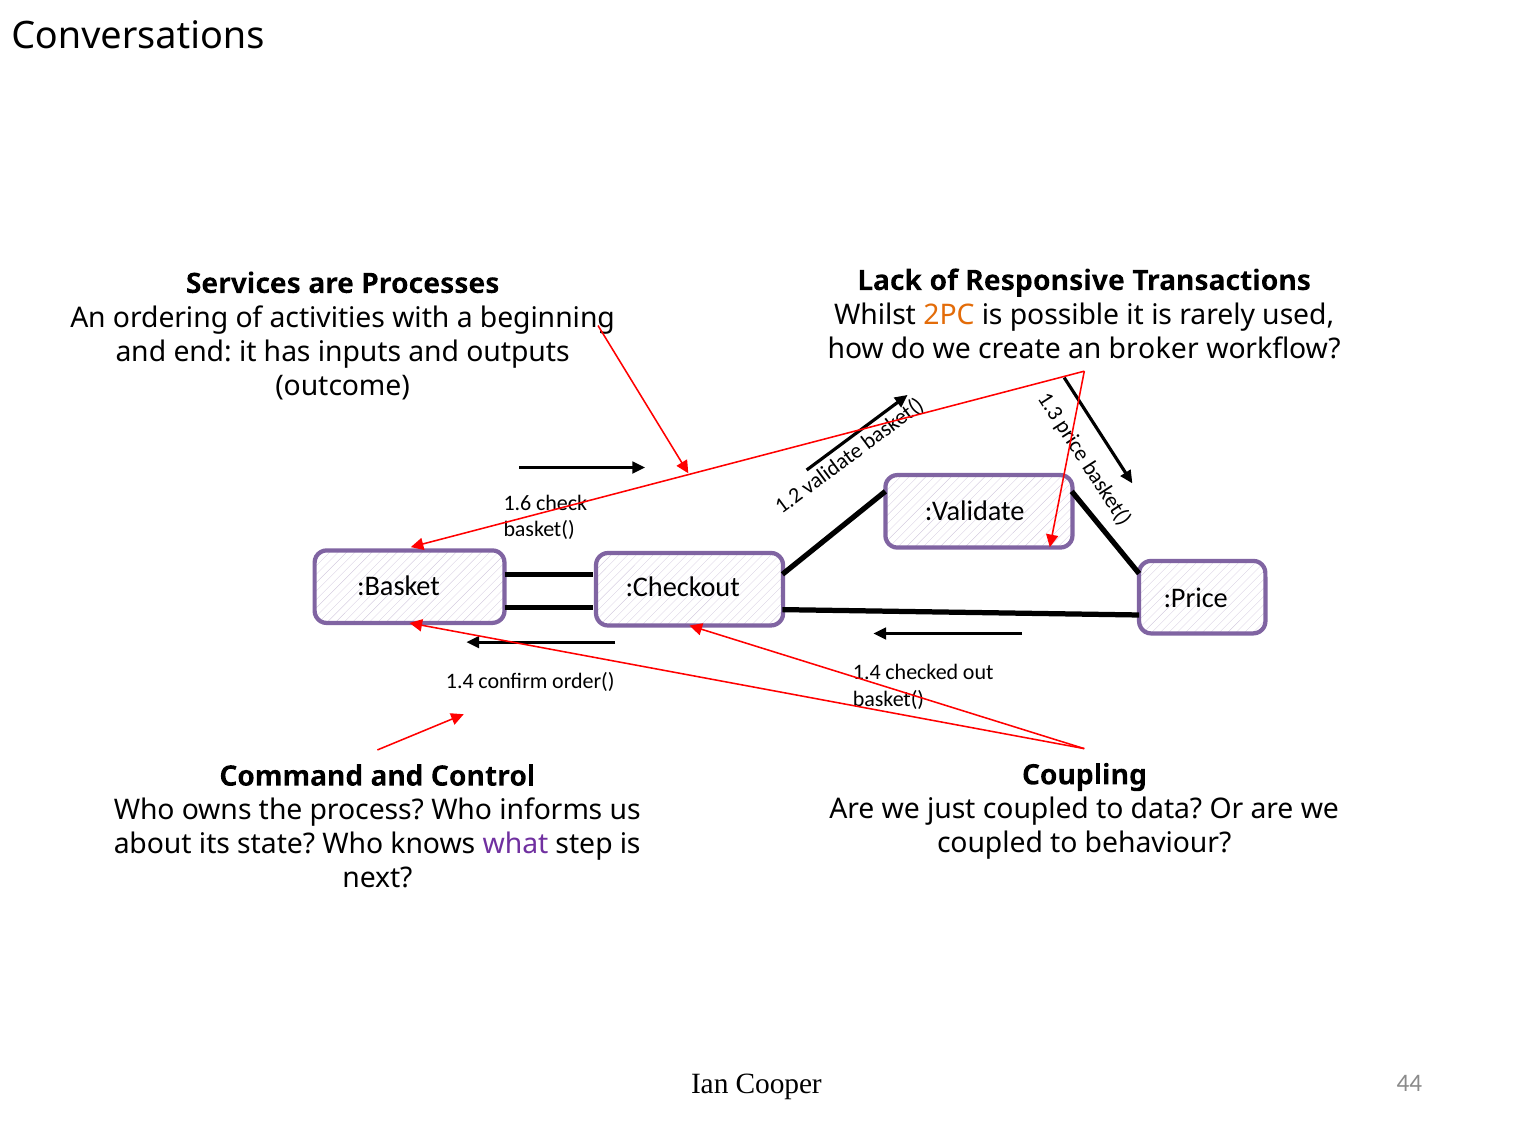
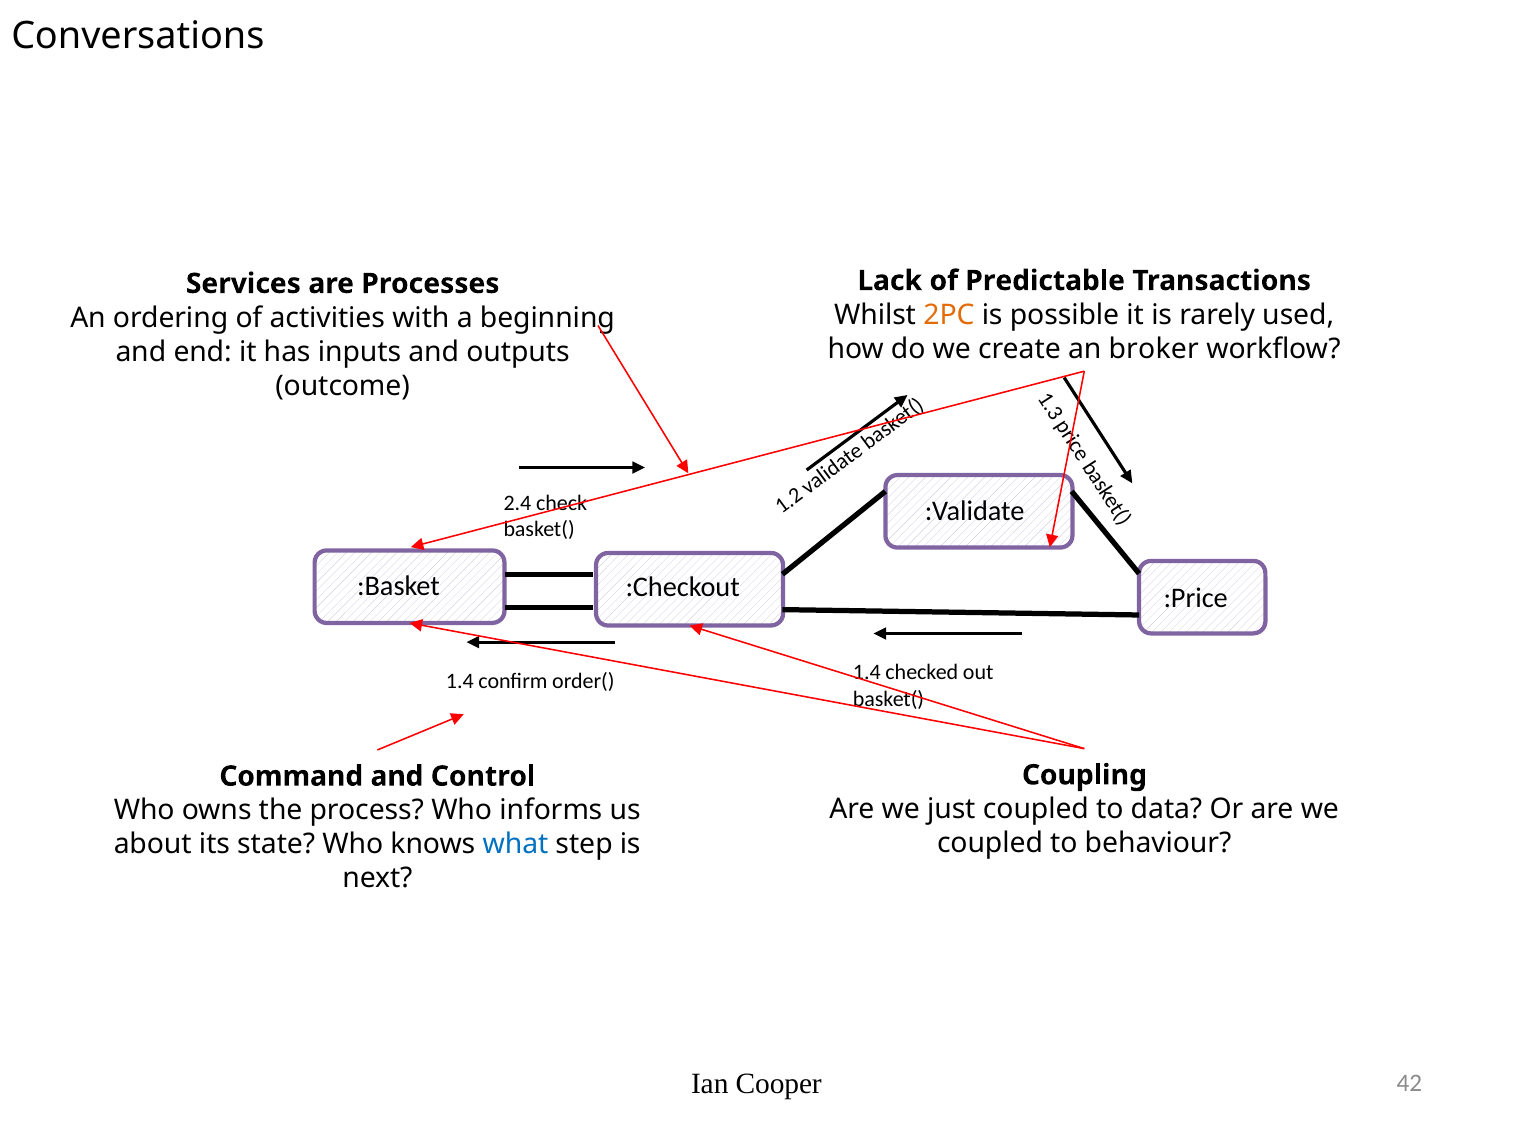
Responsive: Responsive -> Predictable
1.6: 1.6 -> 2.4
what colour: purple -> blue
44: 44 -> 42
